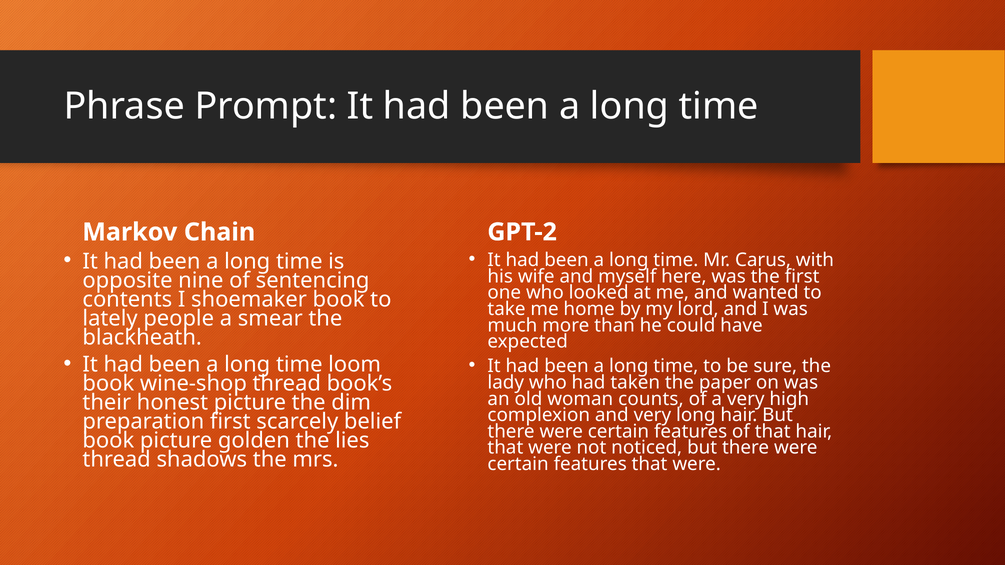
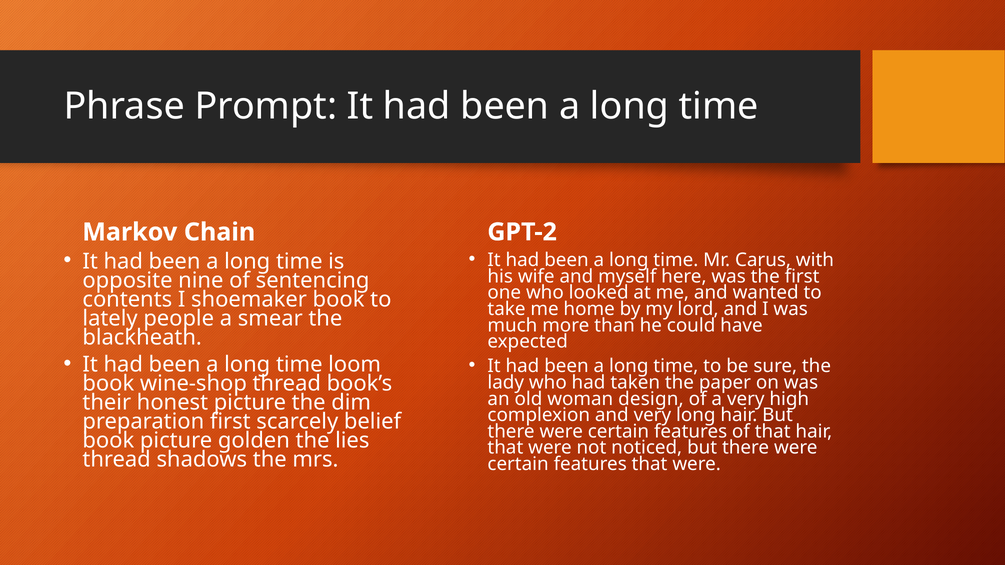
counts: counts -> design
